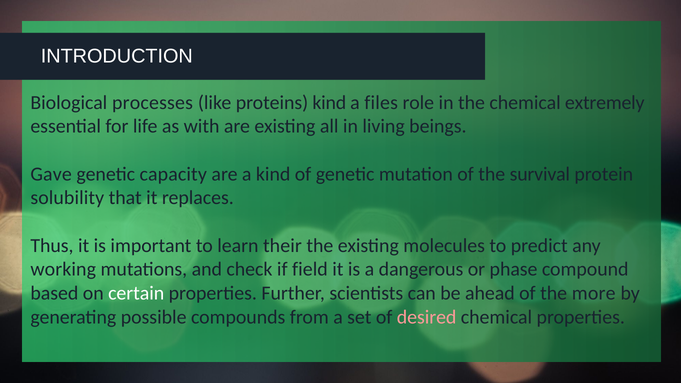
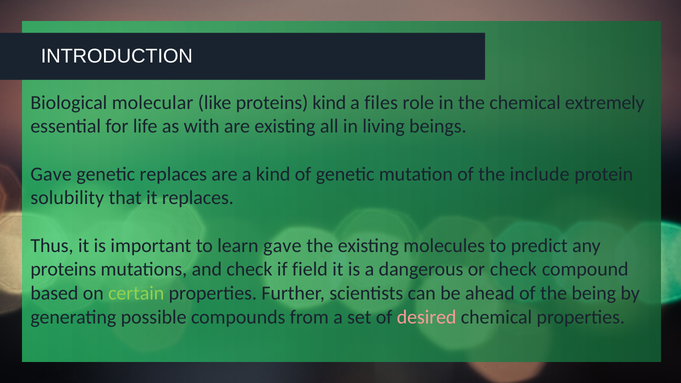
processes: processes -> molecular
genetic capacity: capacity -> replaces
survival: survival -> include
learn their: their -> gave
working at (63, 269): working -> proteins
or phase: phase -> check
certain colour: white -> light green
more: more -> being
